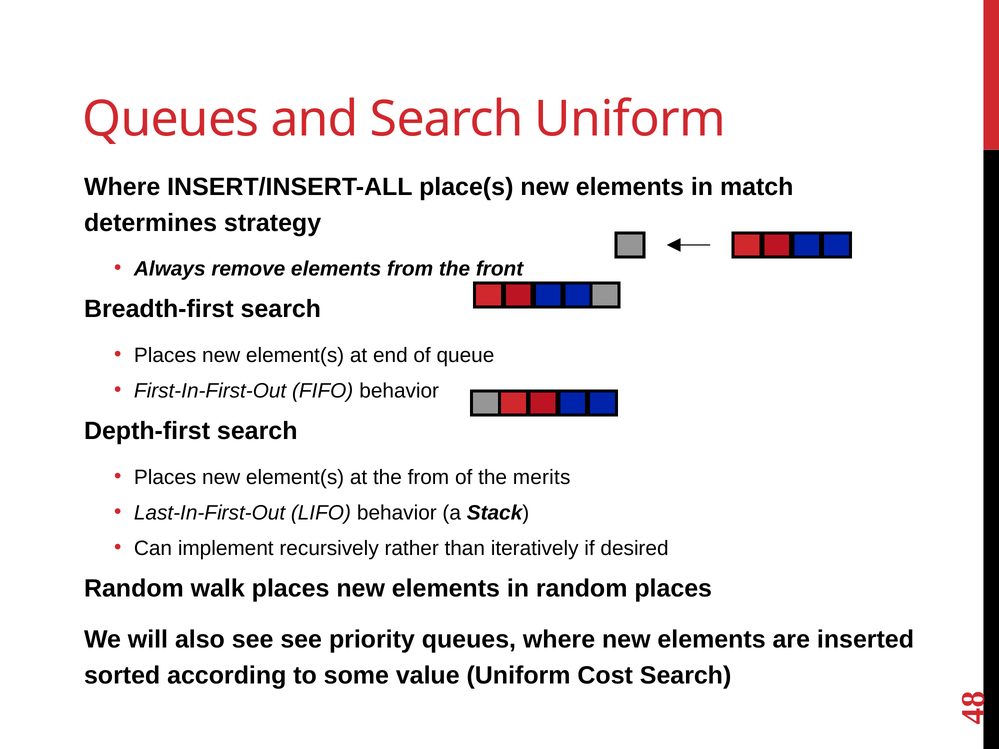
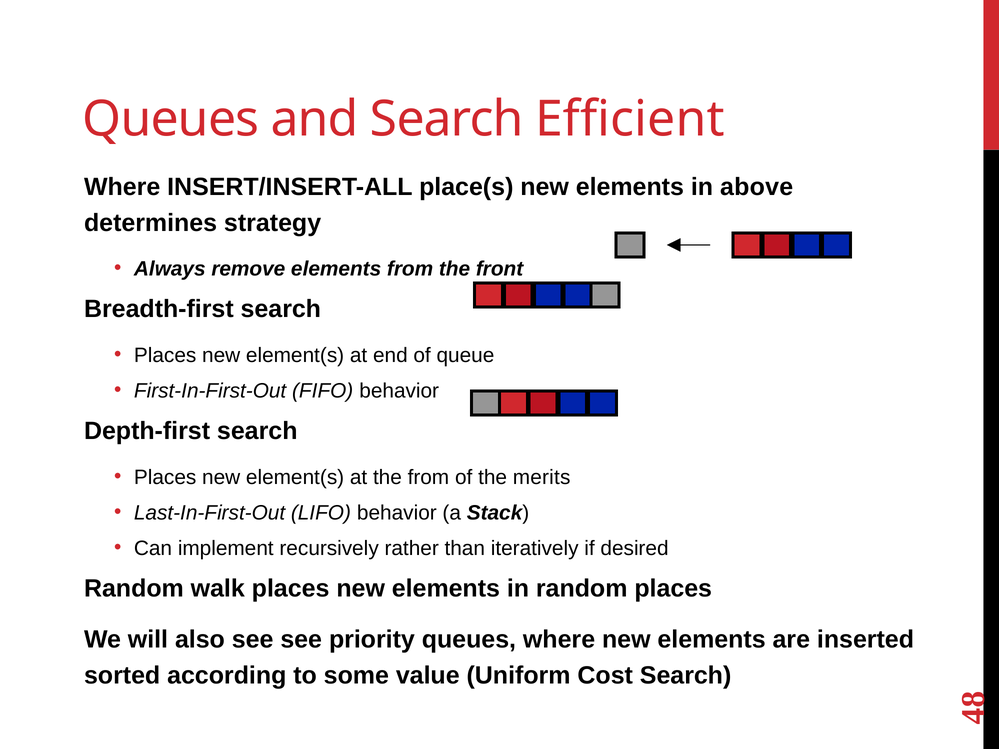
Search Uniform: Uniform -> Efficient
match: match -> above
